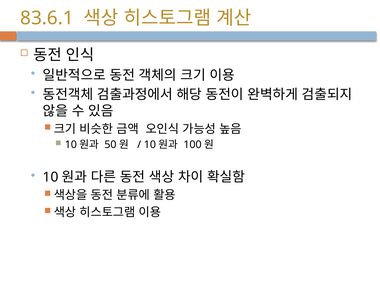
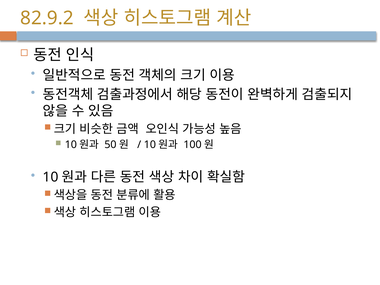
83.6.1: 83.6.1 -> 82.9.2
